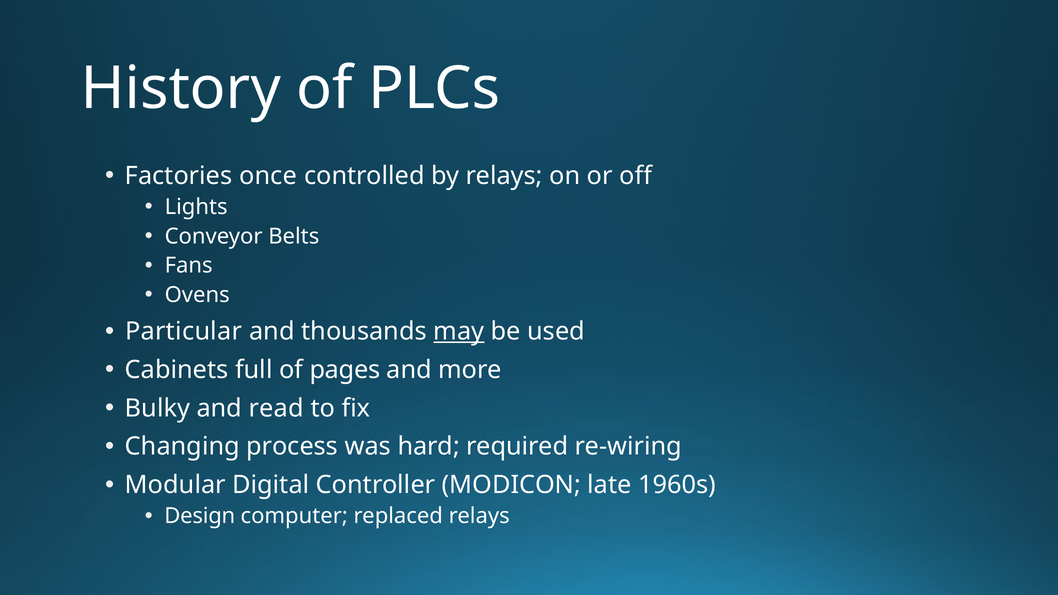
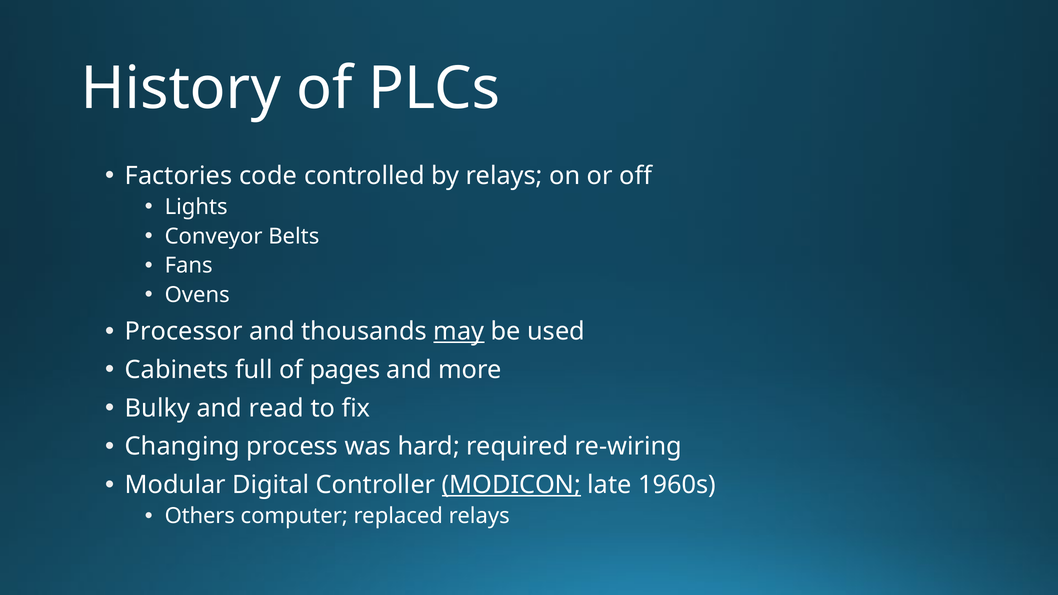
once: once -> code
Particular: Particular -> Processor
MODICON underline: none -> present
Design: Design -> Others
